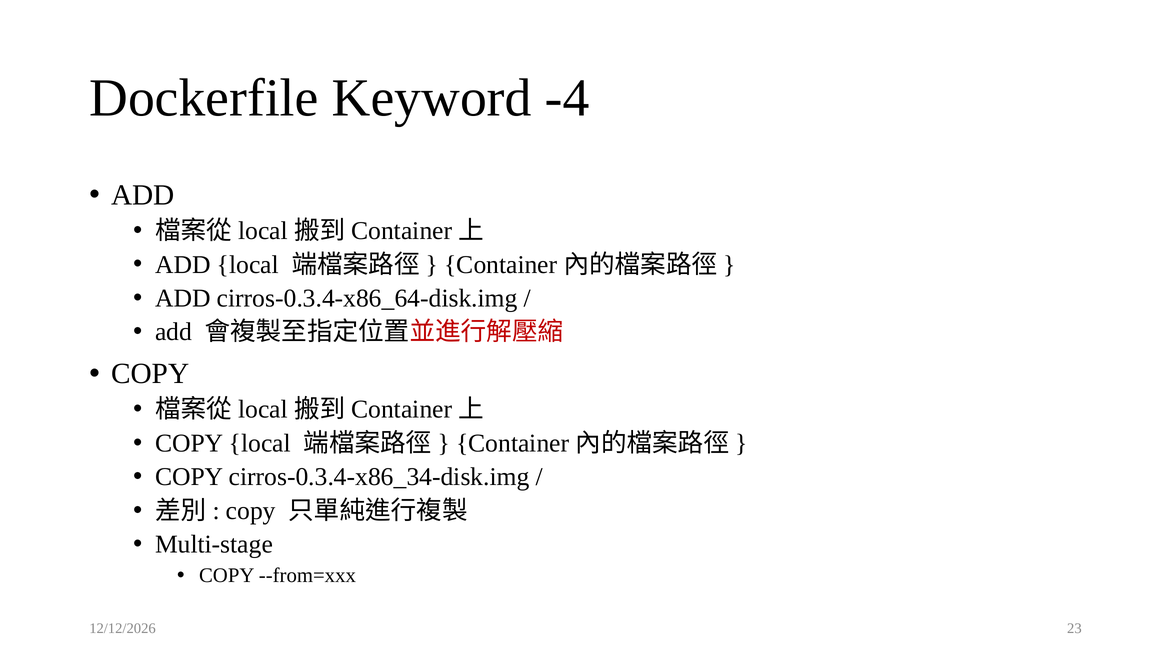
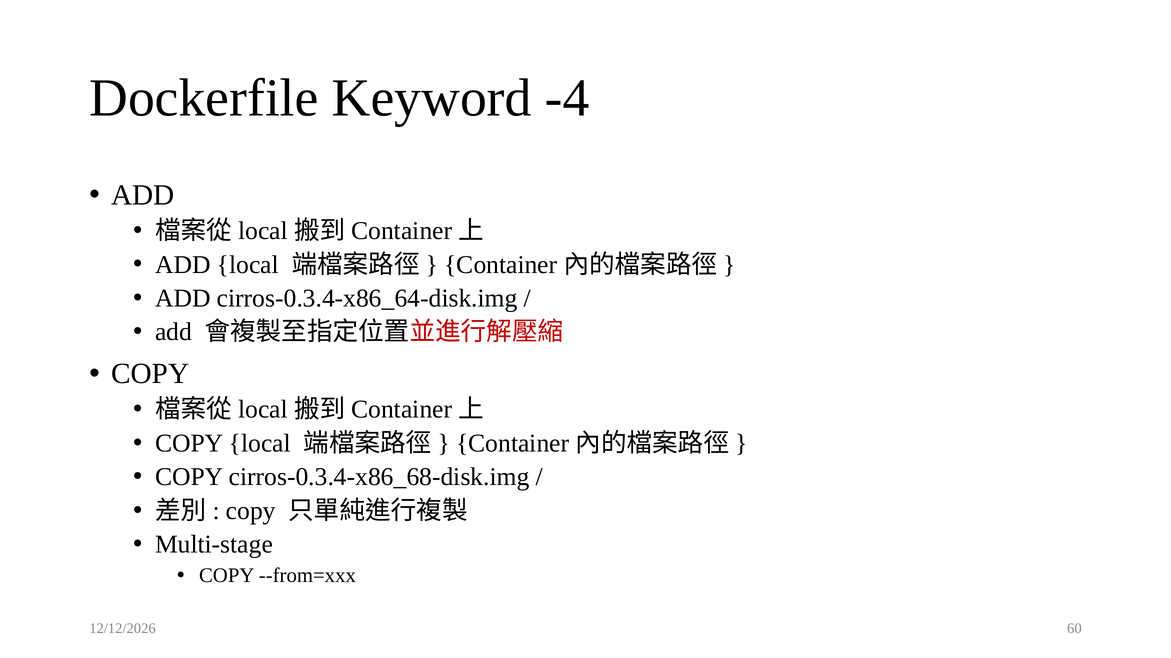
cirros-0.3.4-x86_34-disk.img: cirros-0.3.4-x86_34-disk.img -> cirros-0.3.4-x86_68-disk.img
23: 23 -> 60
